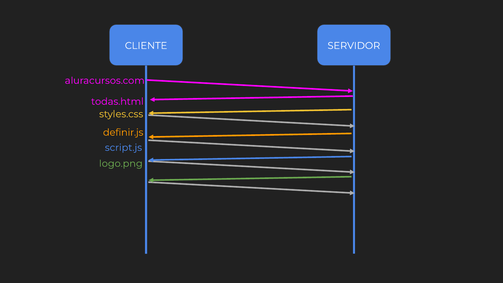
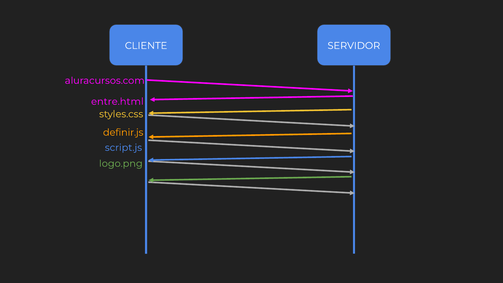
todas.html: todas.html -> entre.html
